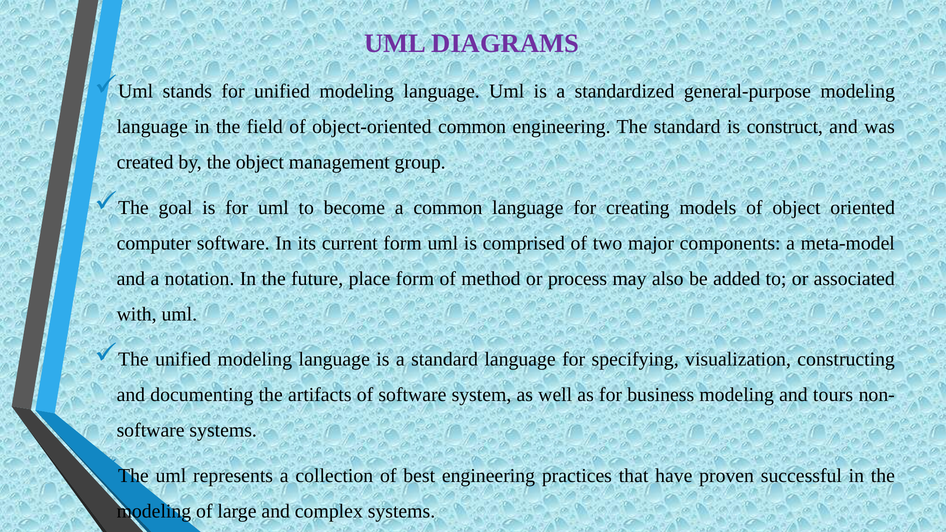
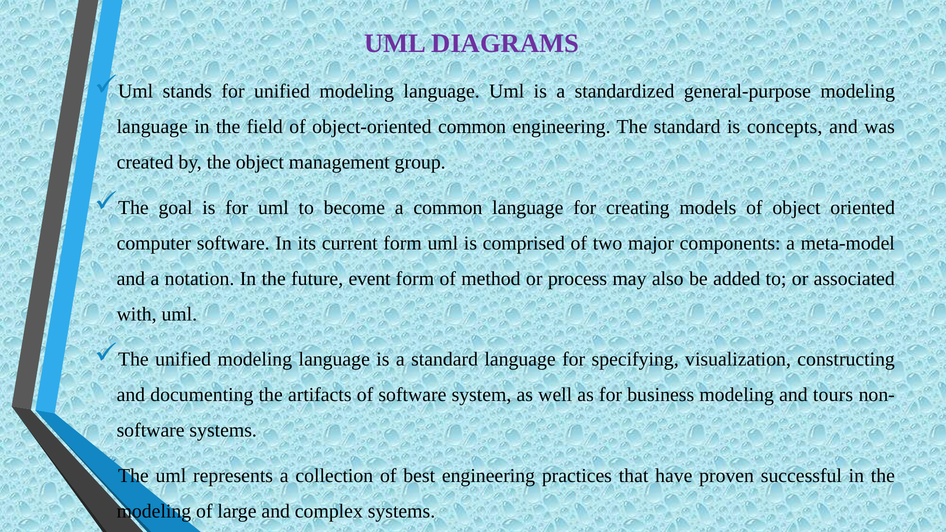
construct: construct -> concepts
place: place -> event
